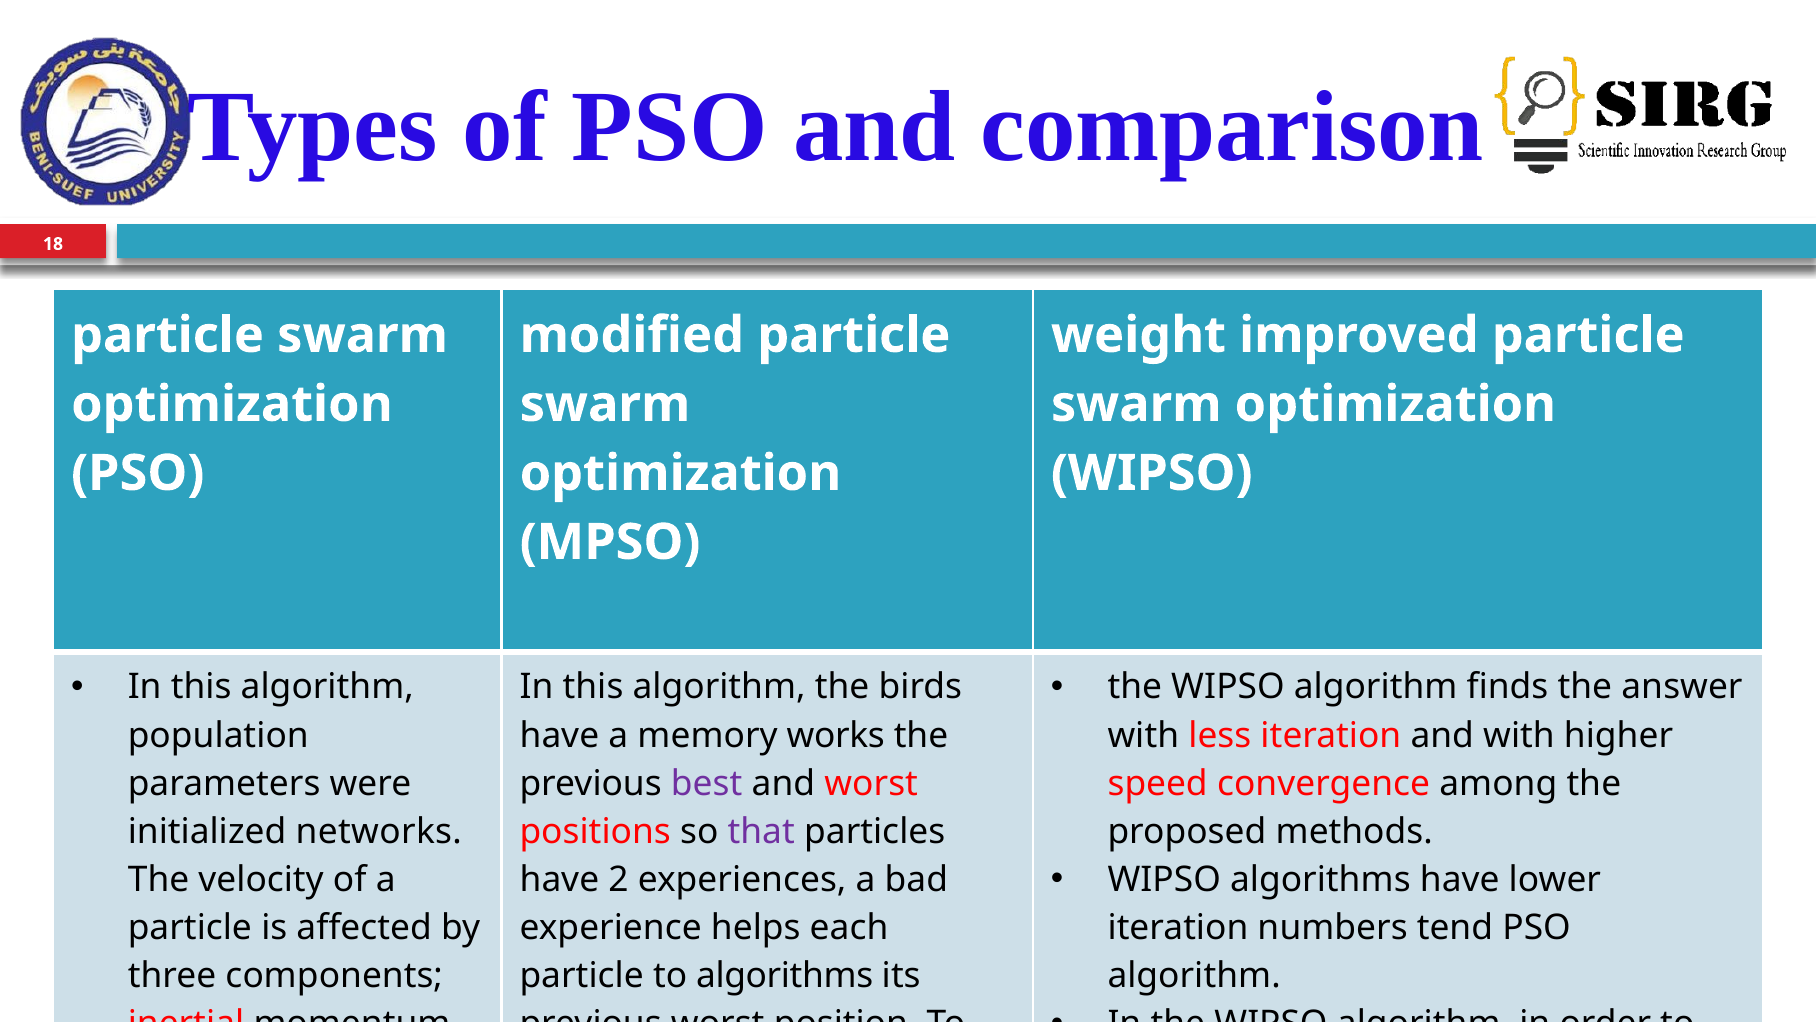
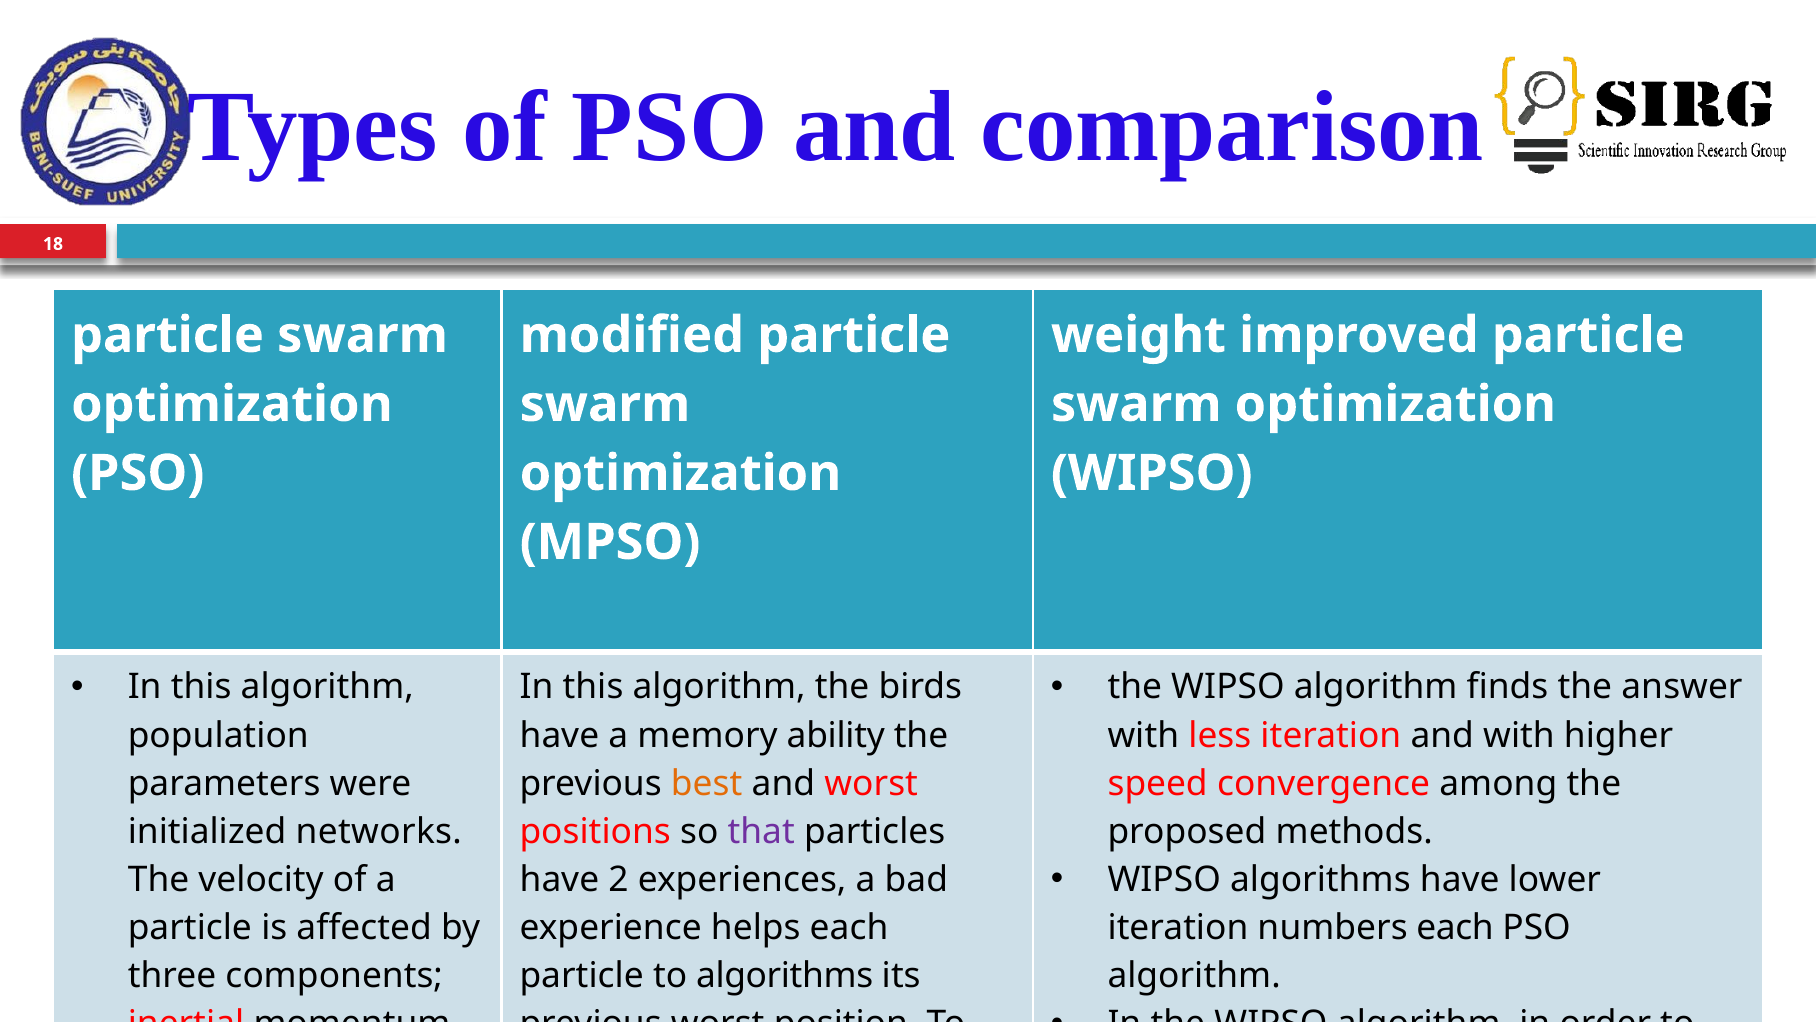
works: works -> ability
best colour: purple -> orange
numbers tend: tend -> each
